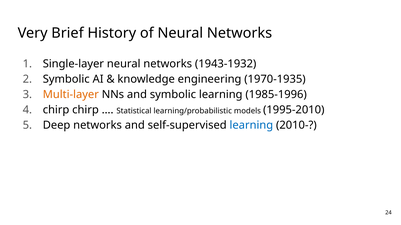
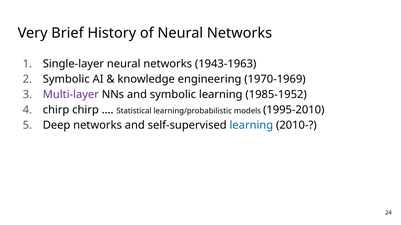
1943-1932: 1943-1932 -> 1943-1963
1970-1935: 1970-1935 -> 1970-1969
Multi-layer colour: orange -> purple
1985-1996: 1985-1996 -> 1985-1952
